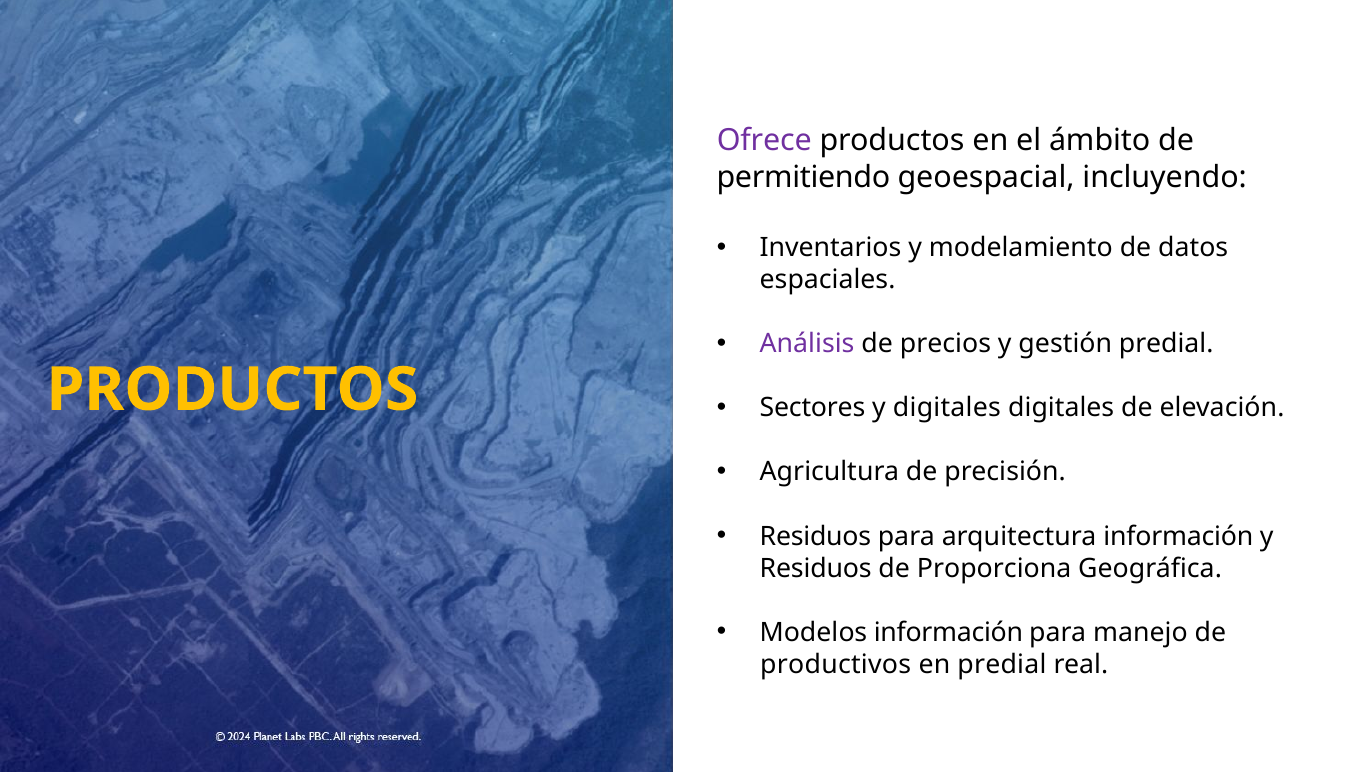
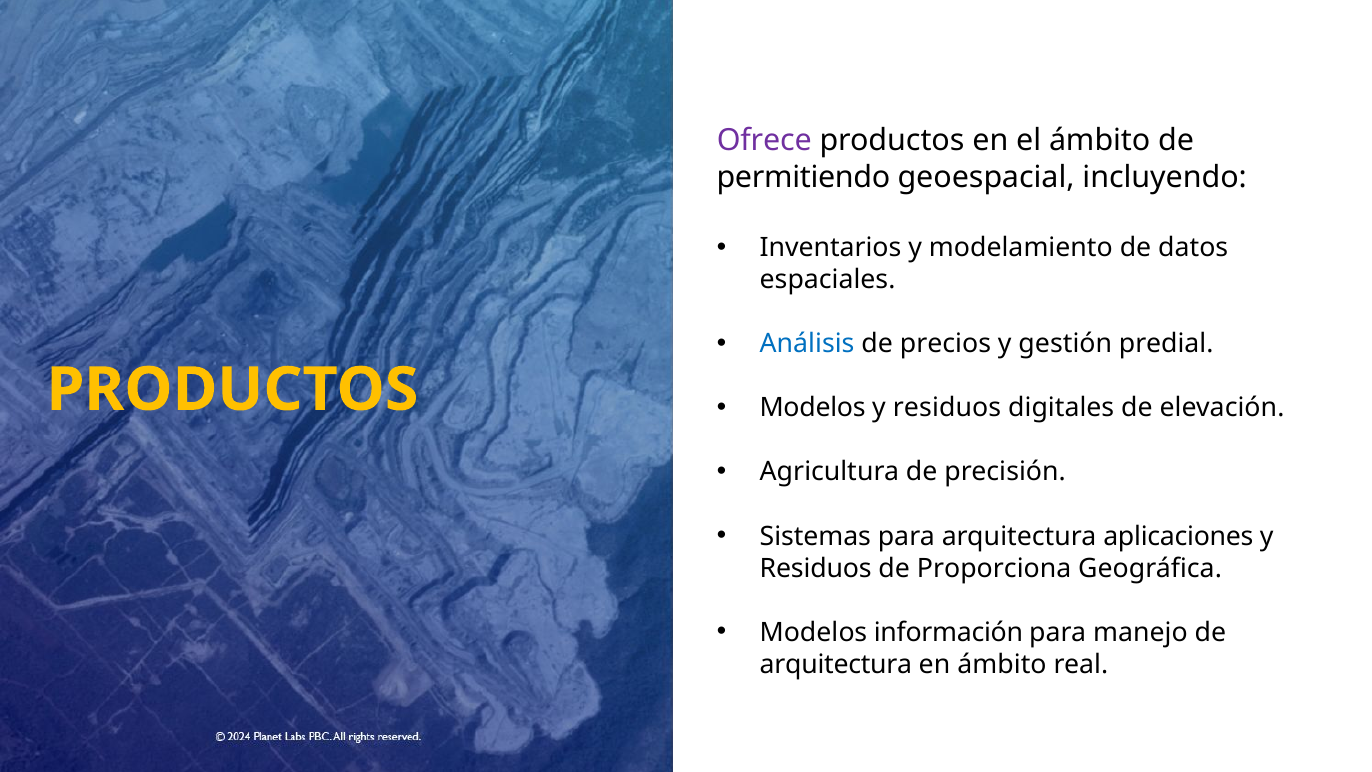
Análisis colour: purple -> blue
Sectores at (813, 408): Sectores -> Modelos
digitales at (947, 408): digitales -> residuos
Residuos at (815, 536): Residuos -> Sistemas
arquitectura información: información -> aplicaciones
productivos at (836, 664): productivos -> arquitectura
en predial: predial -> ámbito
